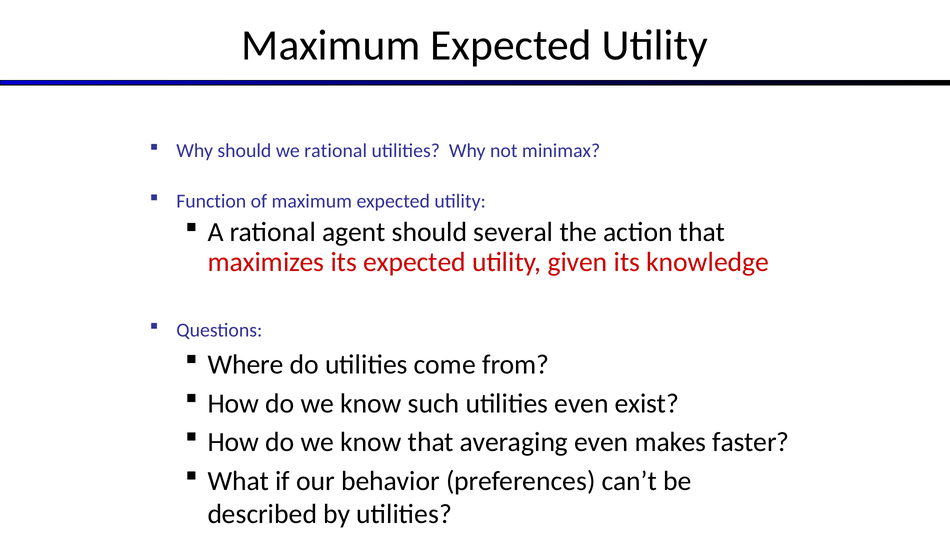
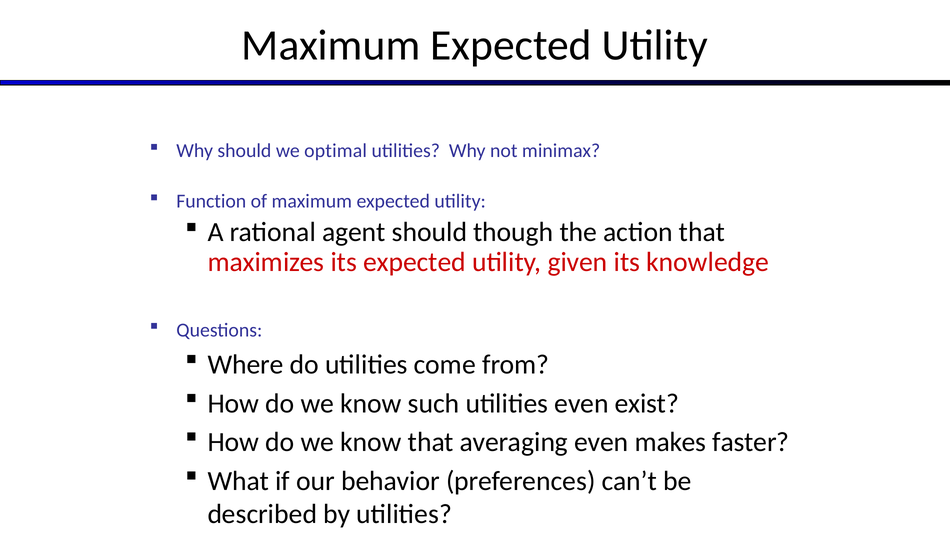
we rational: rational -> optimal
several: several -> though
